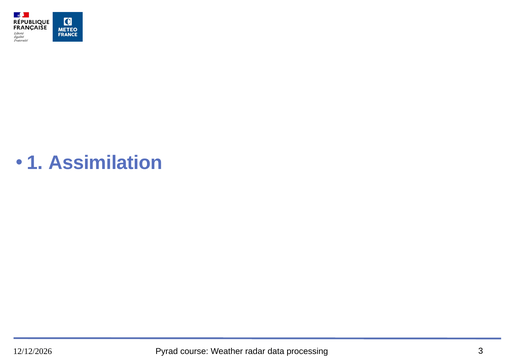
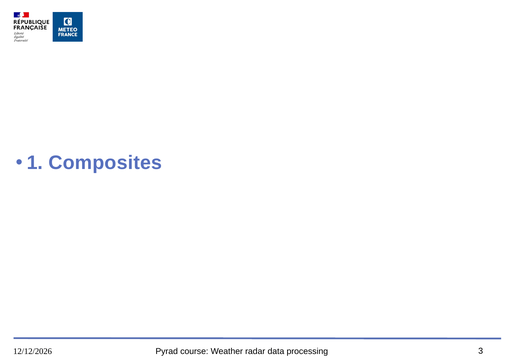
Assimilation: Assimilation -> Composites
